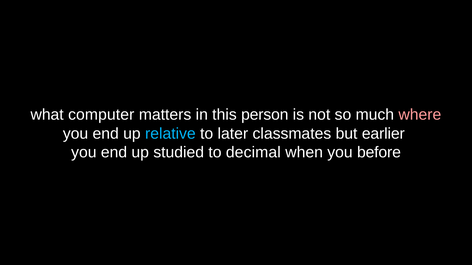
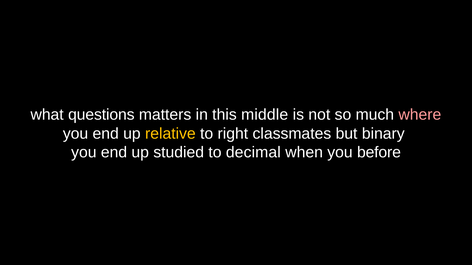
computer: computer -> questions
person: person -> middle
relative colour: light blue -> yellow
later: later -> right
earlier: earlier -> binary
